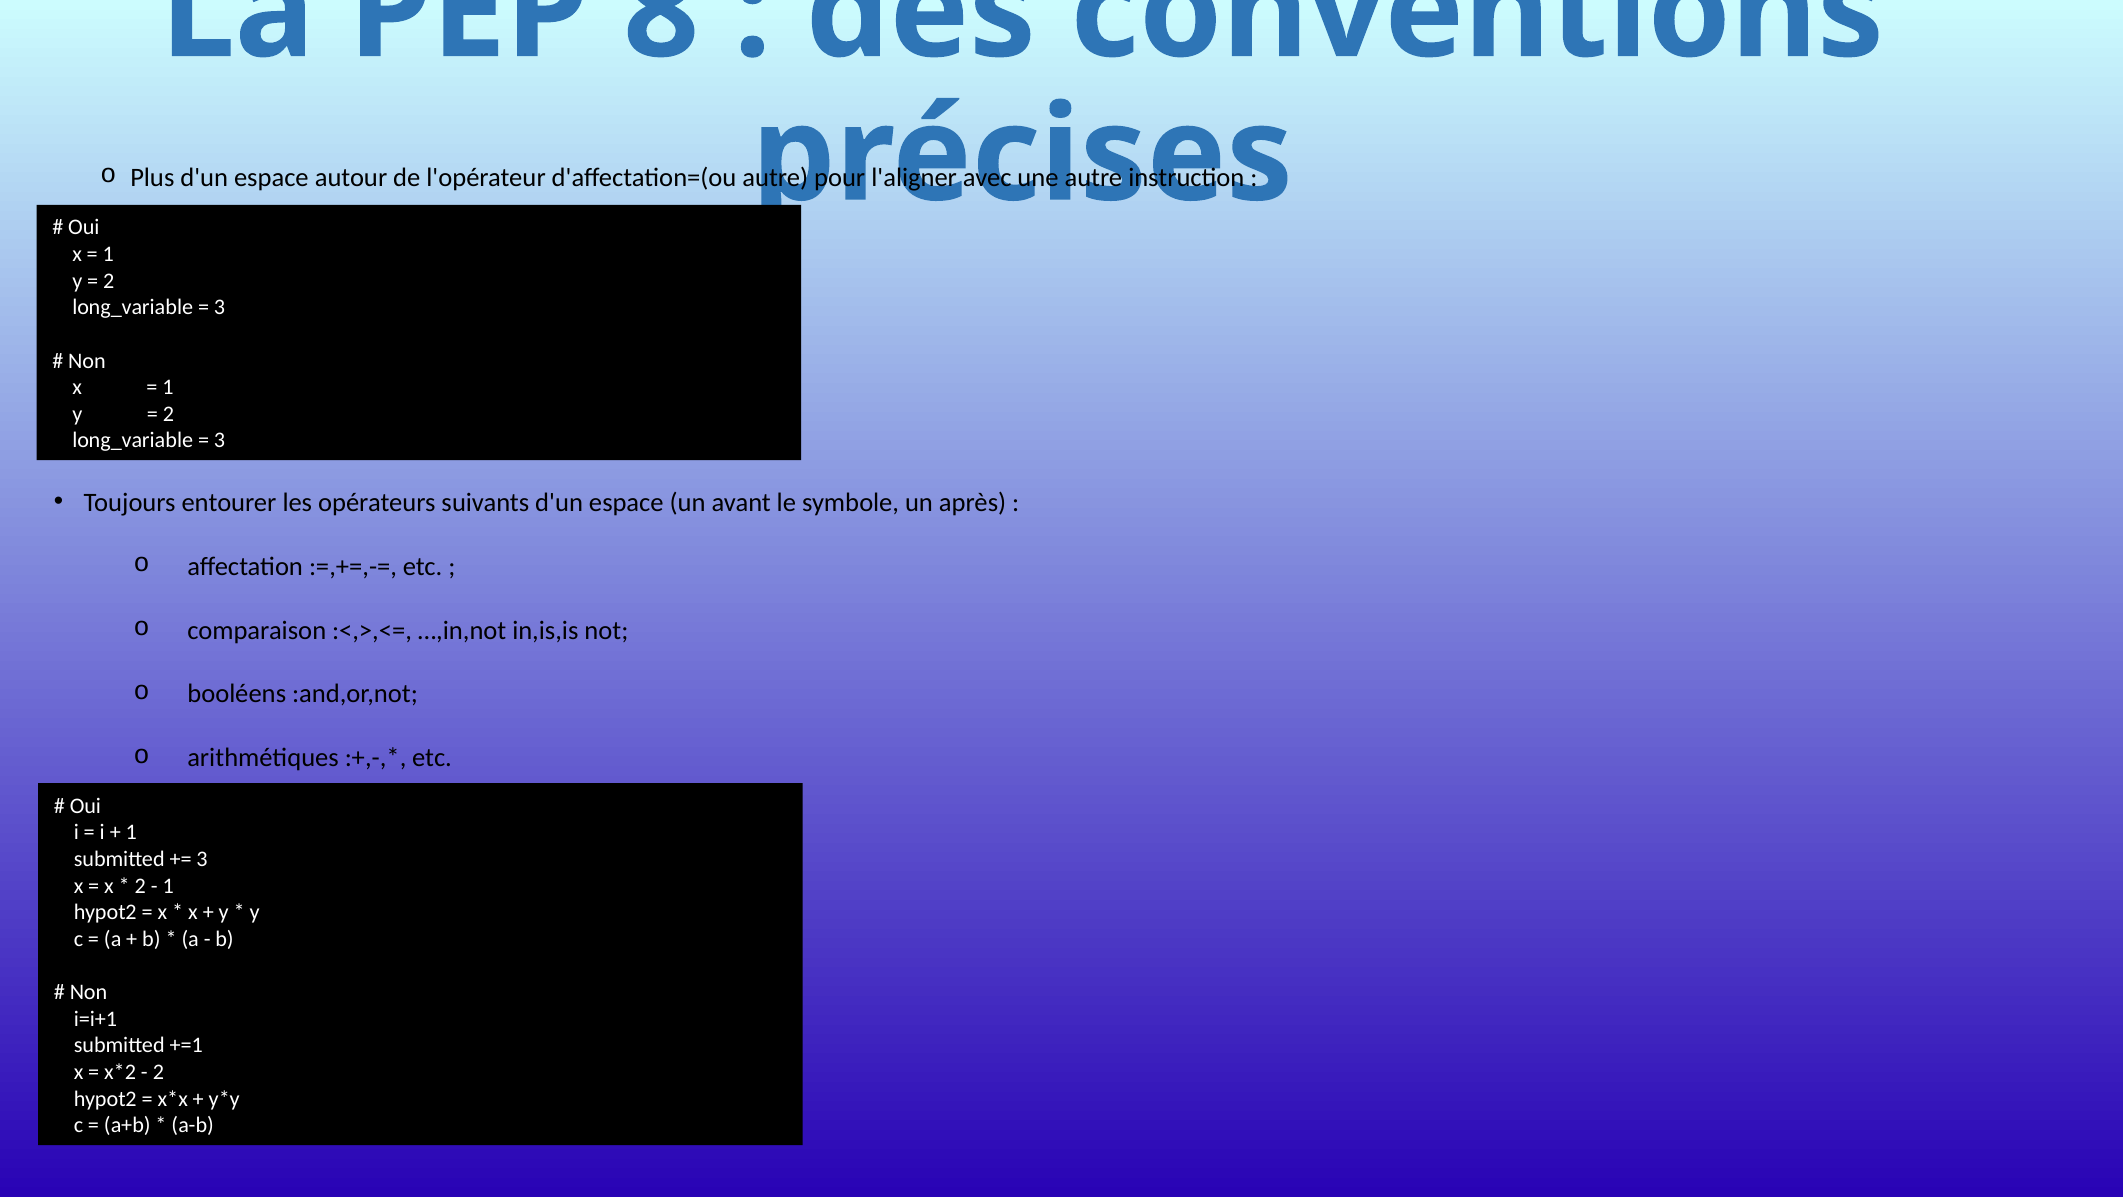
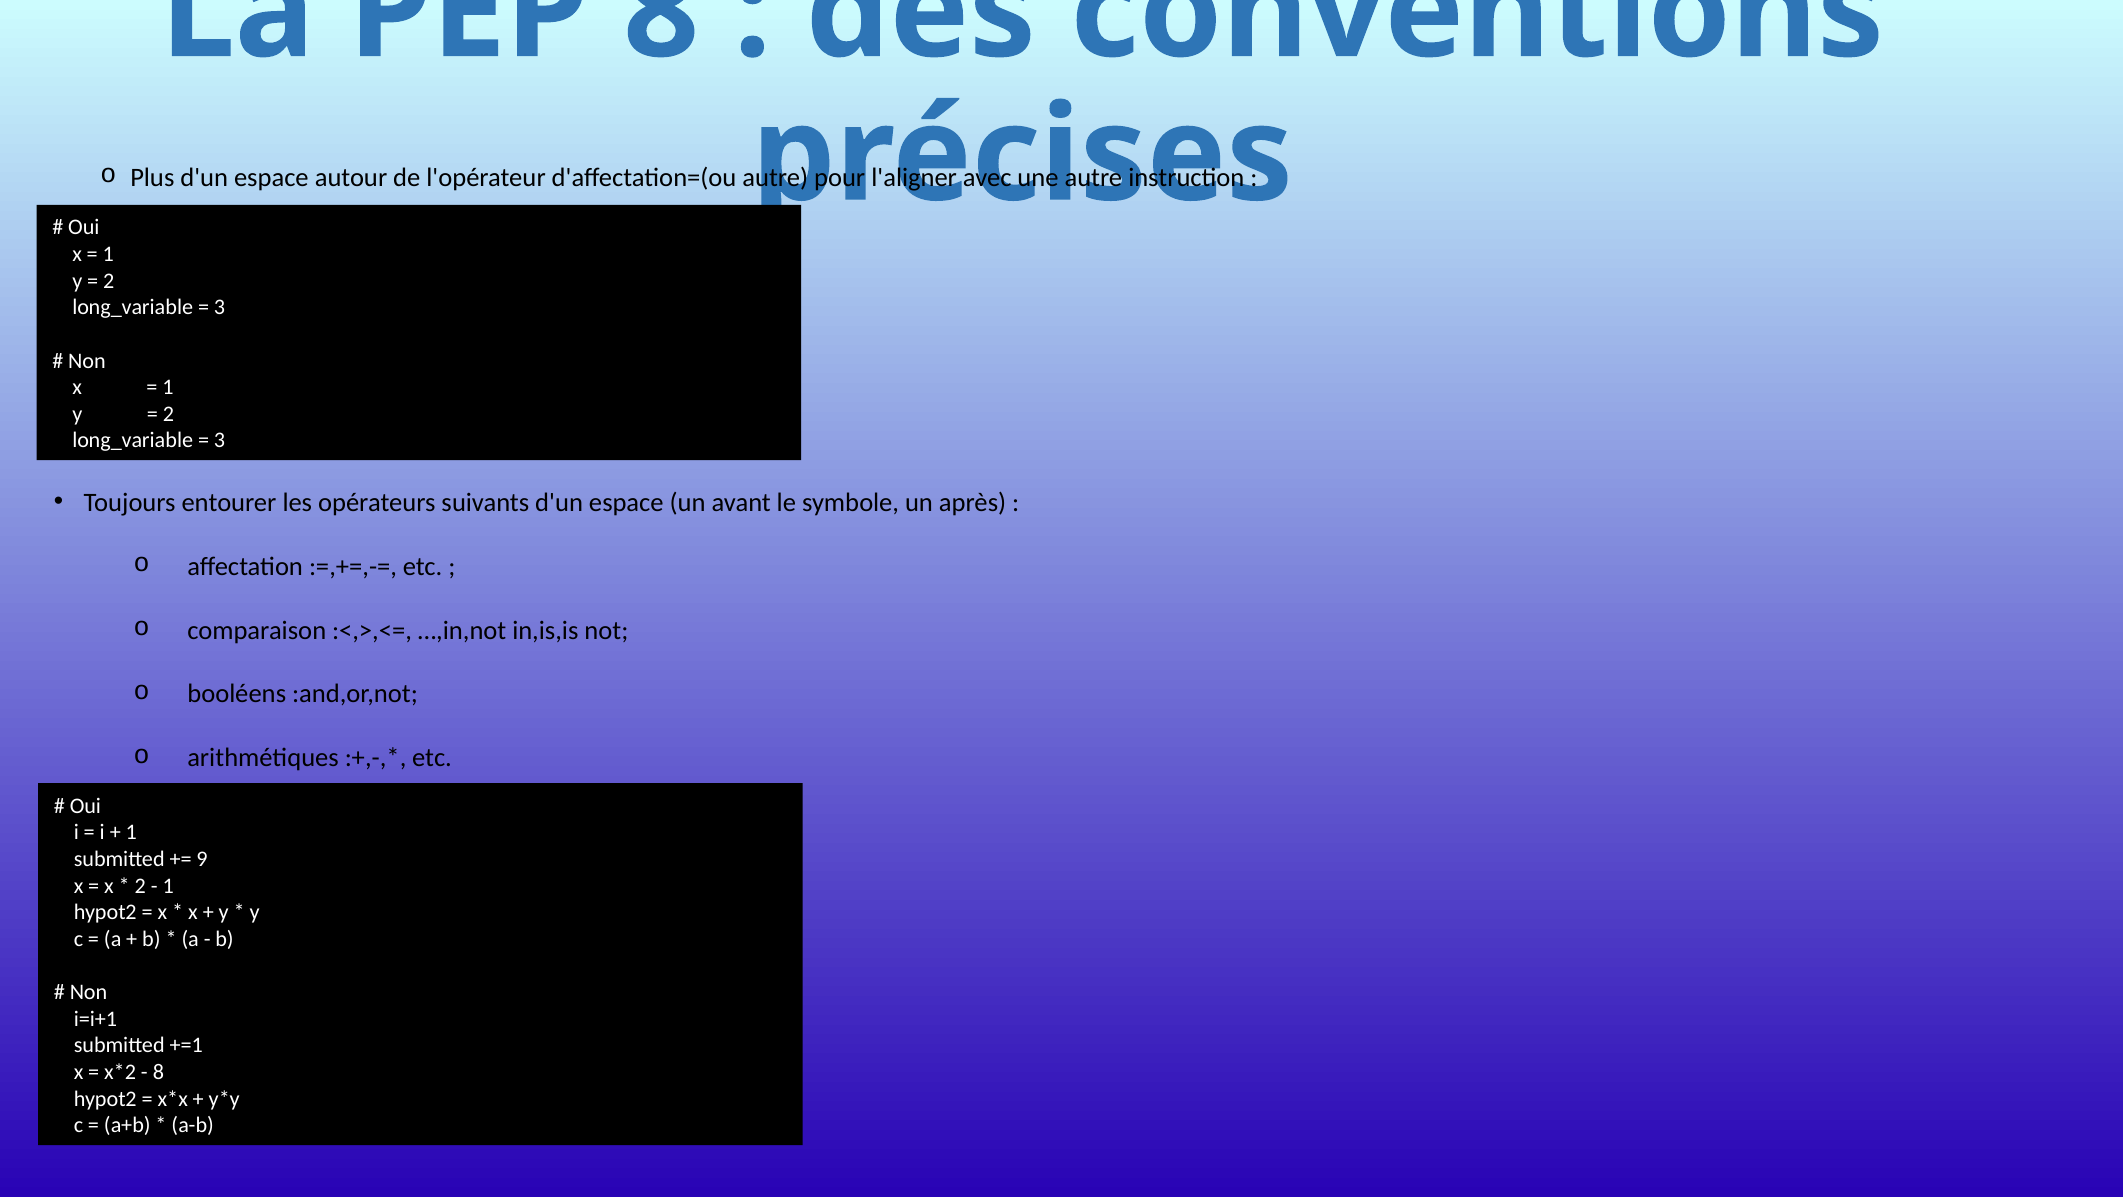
3 at (202, 859): 3 -> 9
2 at (158, 1072): 2 -> 8
